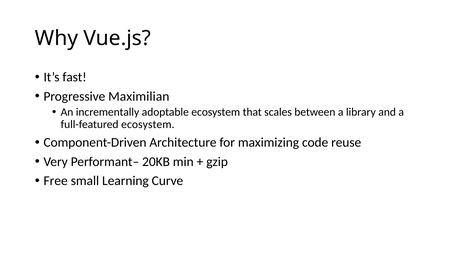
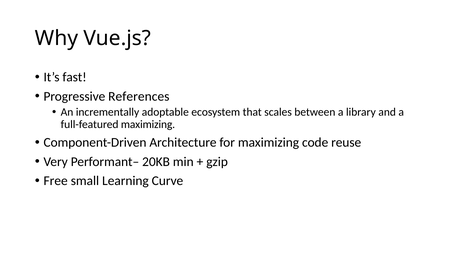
Maximilian: Maximilian -> References
full-featured ecosystem: ecosystem -> maximizing
